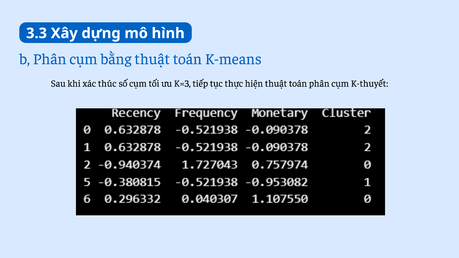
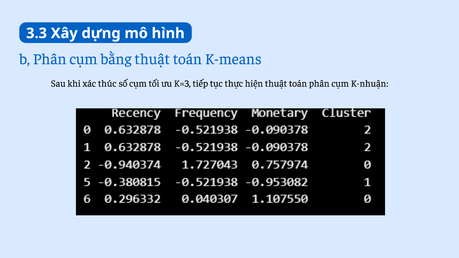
K-thuyết: K-thuyết -> K-nhuận
